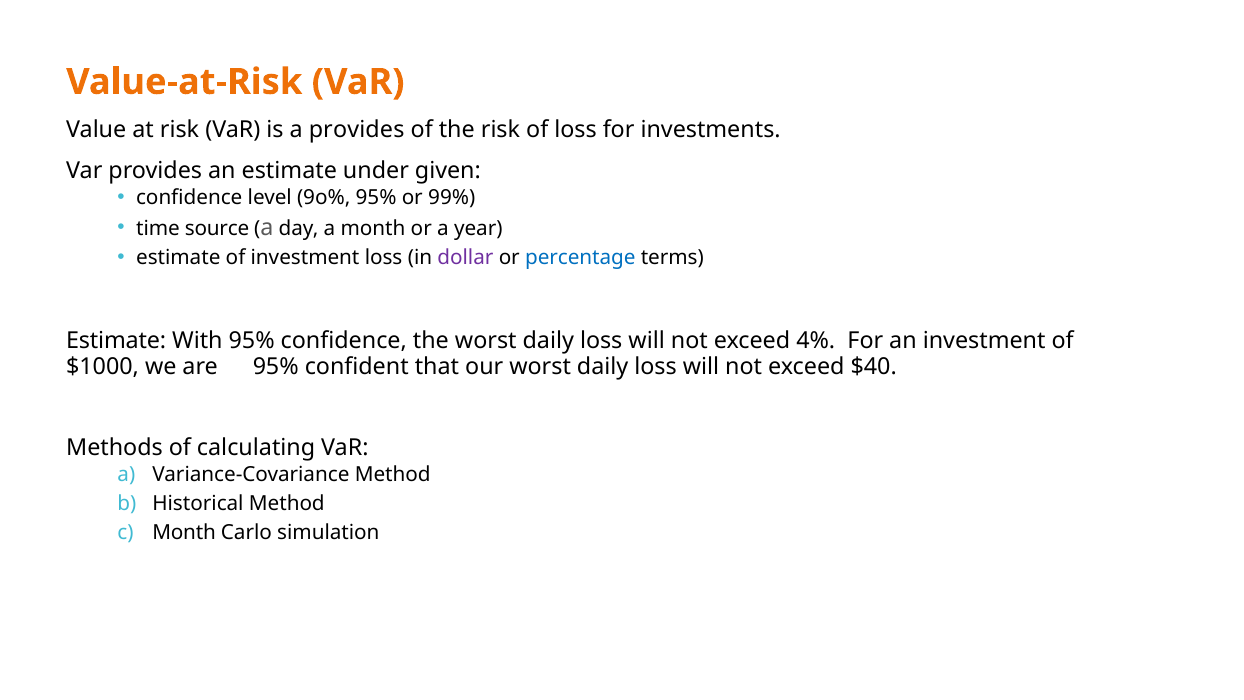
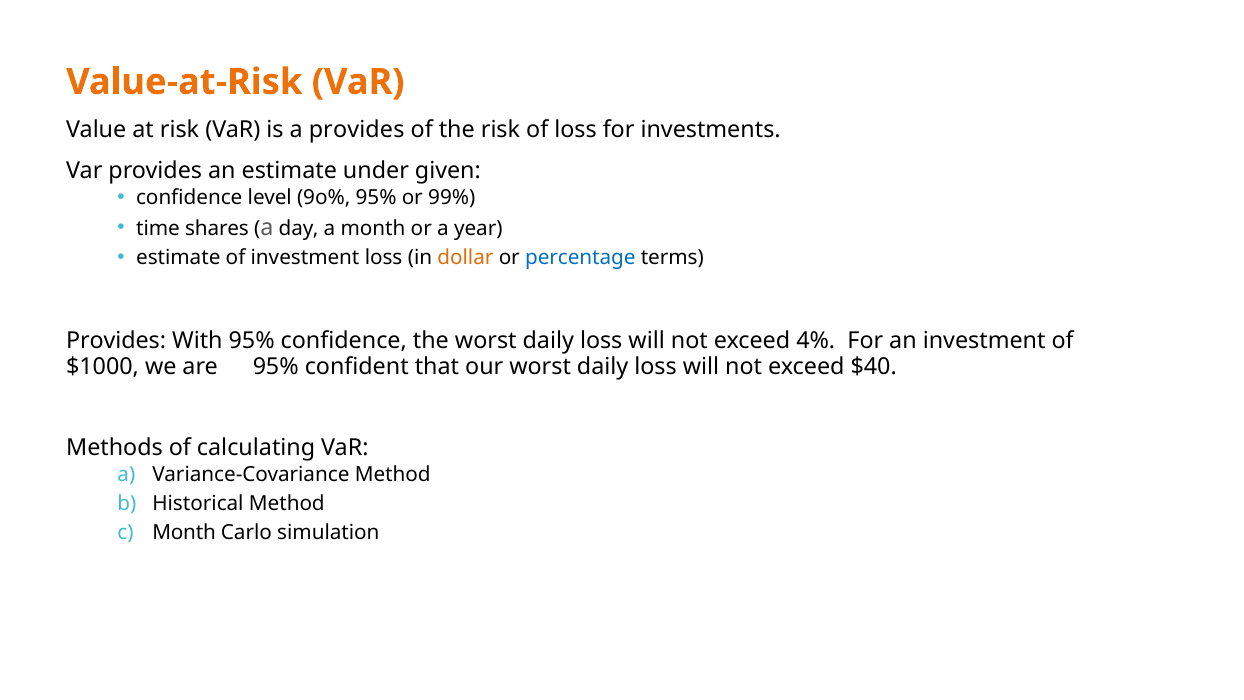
source: source -> shares
dollar colour: purple -> orange
Estimate at (116, 341): Estimate -> Provides
